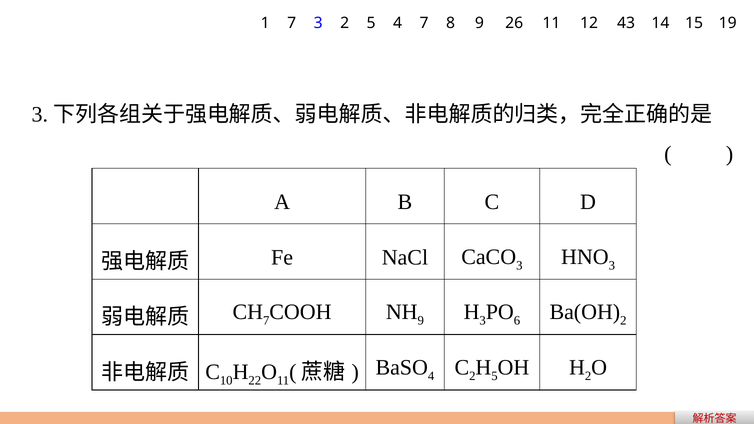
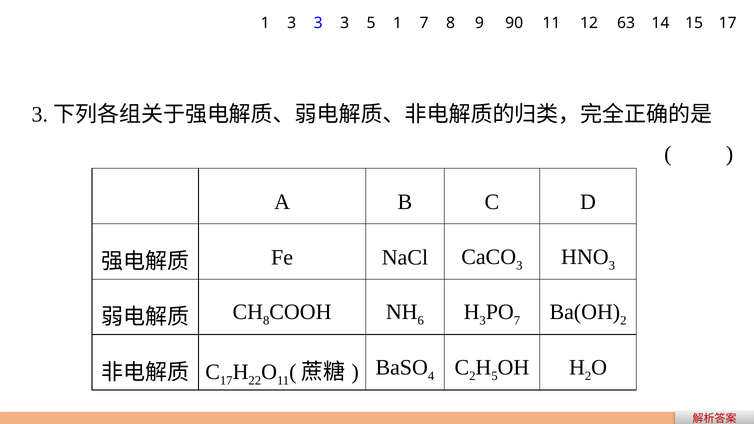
1 7: 7 -> 3
2 at (345, 23): 2 -> 3
5 4: 4 -> 1
26: 26 -> 90
43: 43 -> 63
15 19: 19 -> 17
7 at (266, 321): 7 -> 8
9 at (421, 321): 9 -> 6
6 at (517, 321): 6 -> 7
C 10: 10 -> 17
